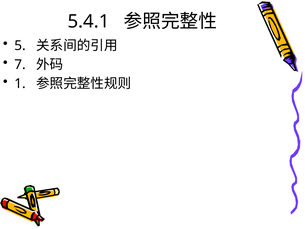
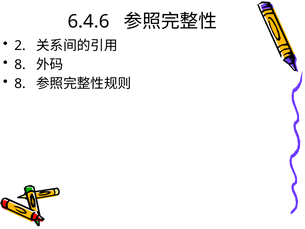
5.4.1: 5.4.1 -> 6.4.6
5: 5 -> 2
7 at (20, 65): 7 -> 8
1 at (20, 84): 1 -> 8
